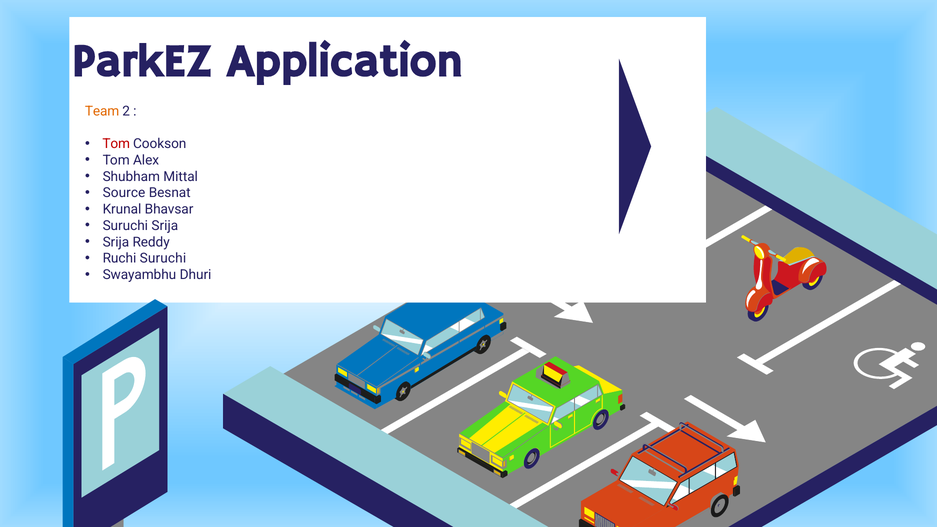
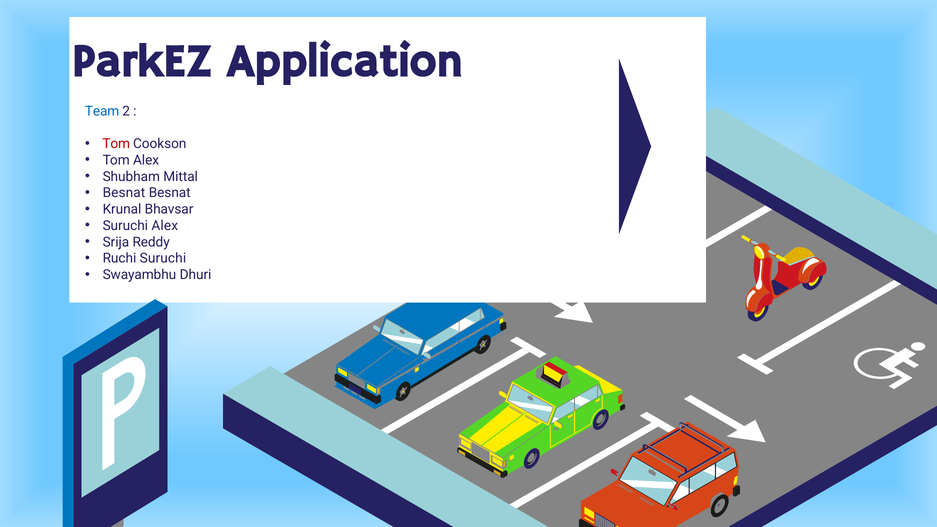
Team colour: orange -> blue
Source at (124, 193): Source -> Besnat
Suruchi Srija: Srija -> Alex
